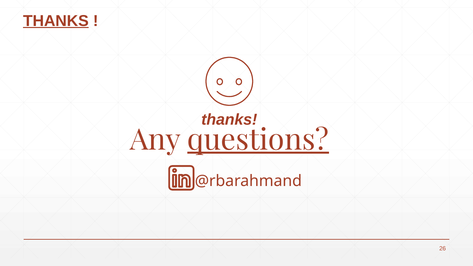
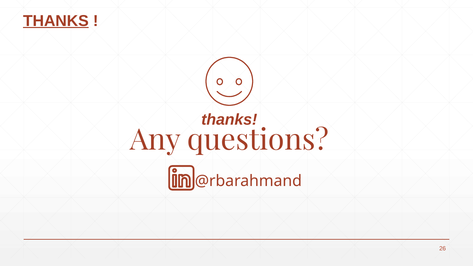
questions underline: present -> none
